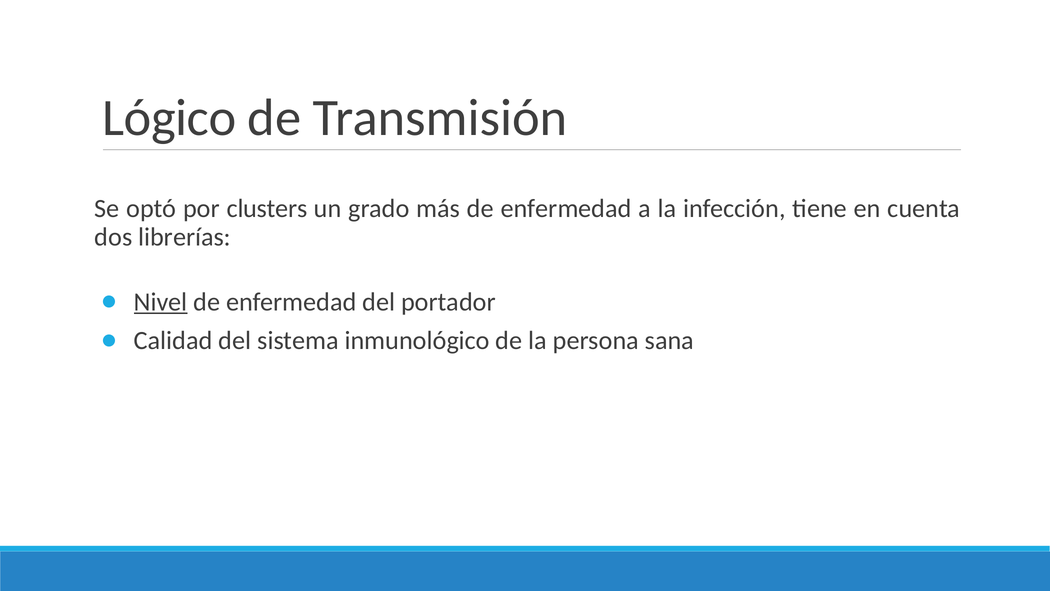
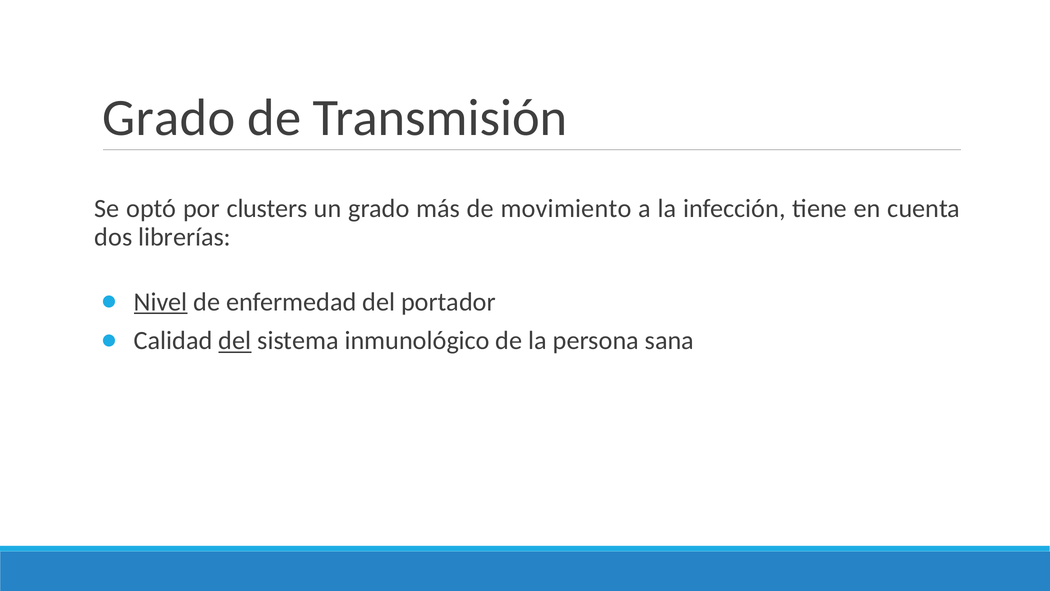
Lógico at (169, 118): Lógico -> Grado
más de enfermedad: enfermedad -> movimiento
del at (235, 341) underline: none -> present
